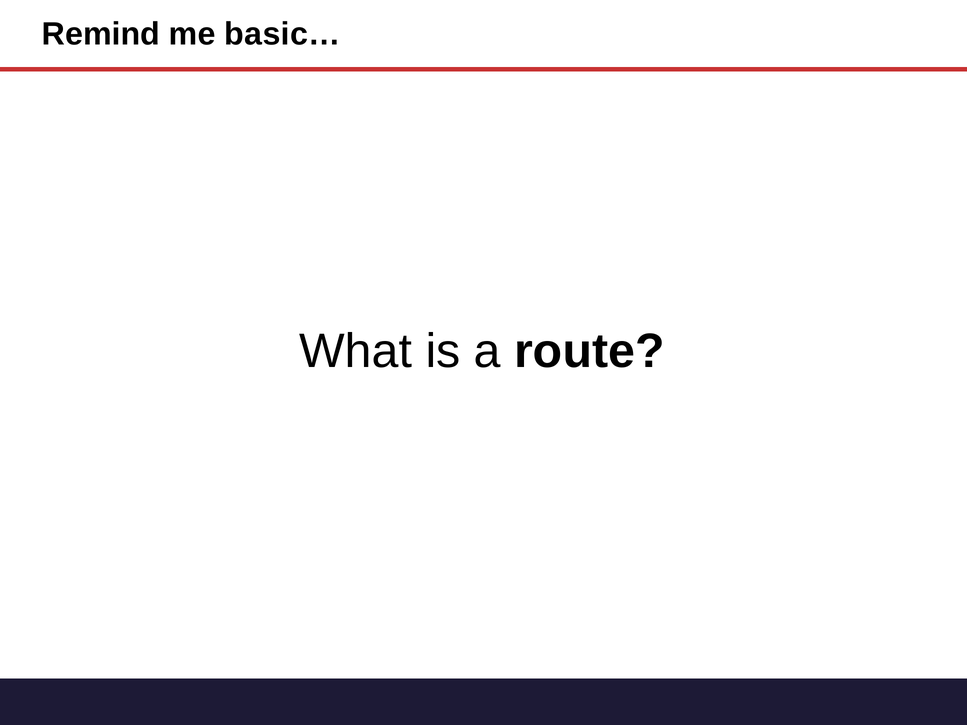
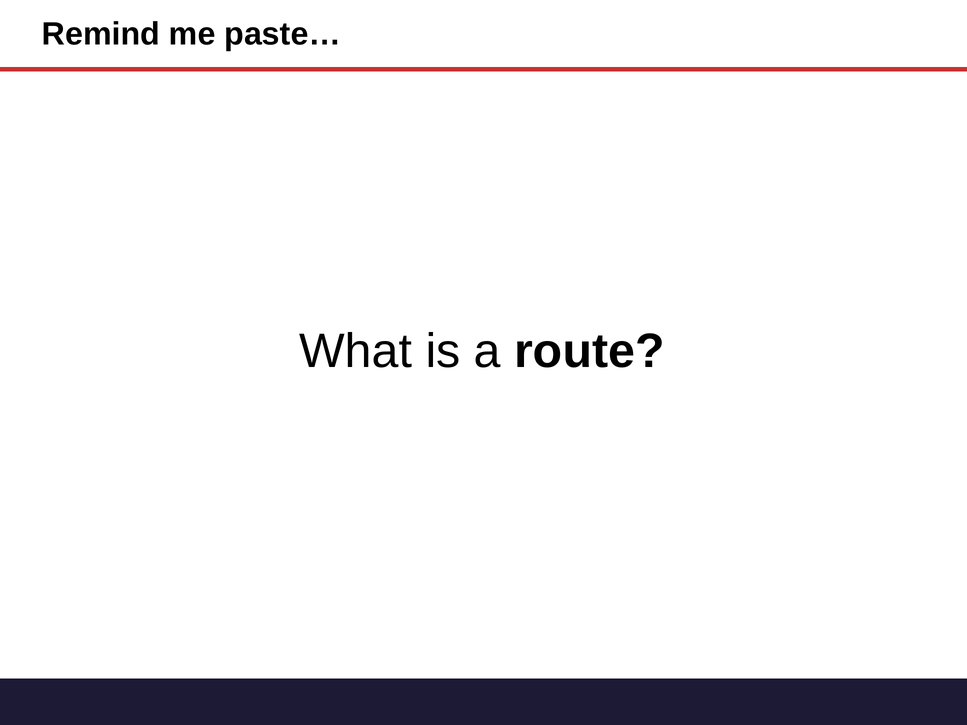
basic…: basic… -> paste…
